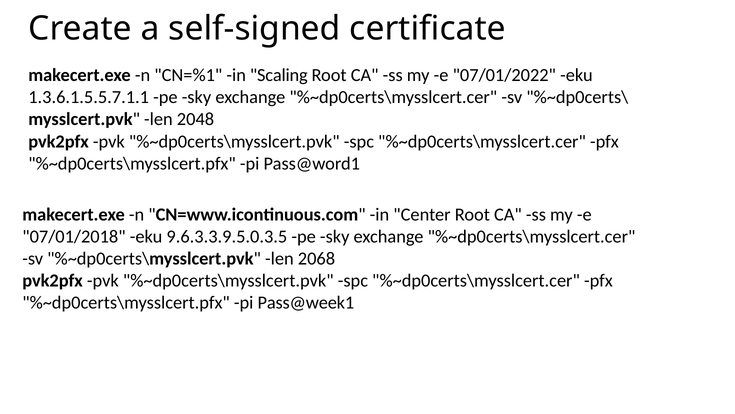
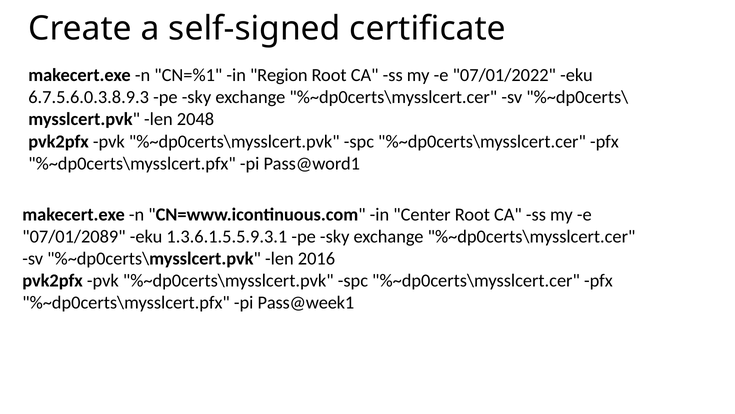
Scaling: Scaling -> Region
1.3.6.1.5.5.7.1.1: 1.3.6.1.5.5.7.1.1 -> 6.7.5.6.0.3.8.9.3
07/01/2018: 07/01/2018 -> 07/01/2089
9.6.3.3.9.5.0.3.5: 9.6.3.3.9.5.0.3.5 -> 1.3.6.1.5.5.9.3.1
2068: 2068 -> 2016
